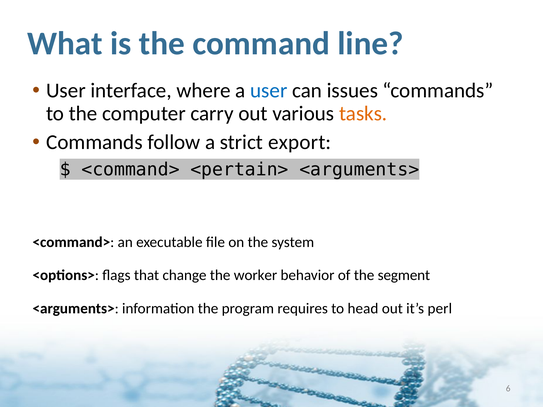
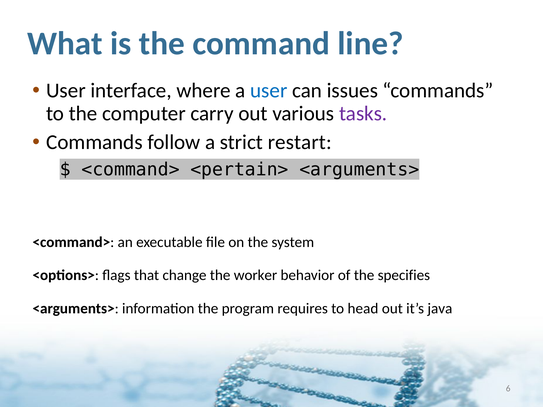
tasks colour: orange -> purple
export: export -> restart
segment: segment -> specifies
perl: perl -> java
